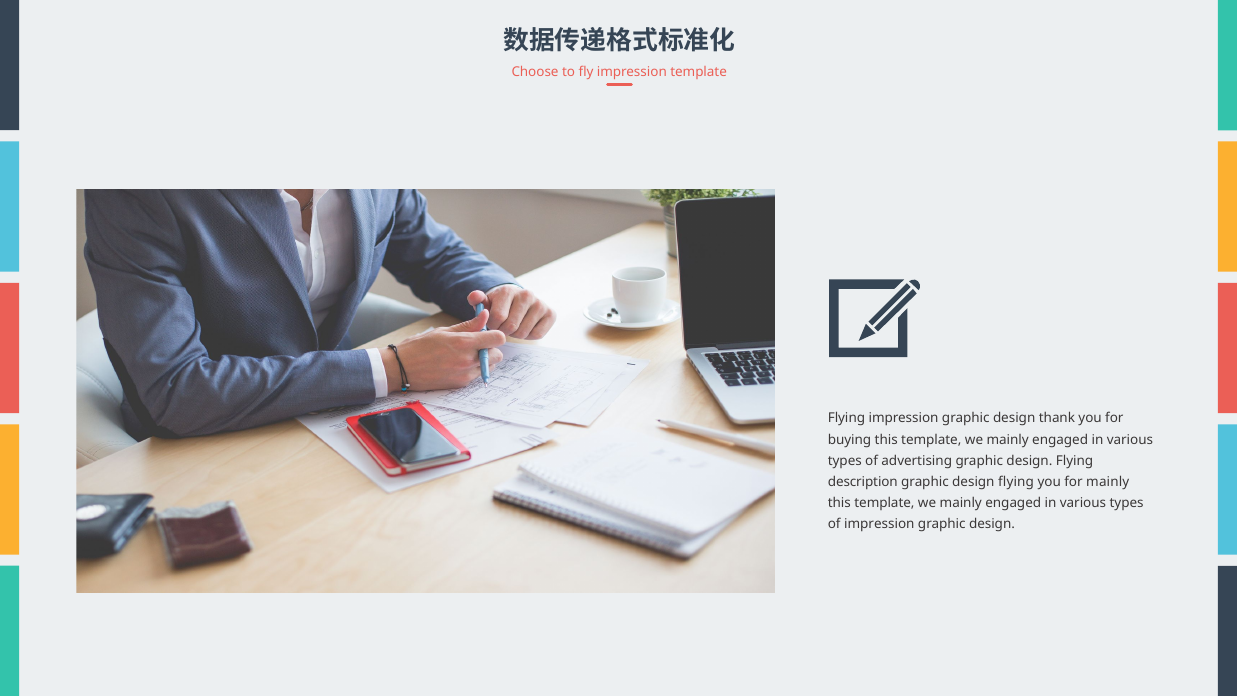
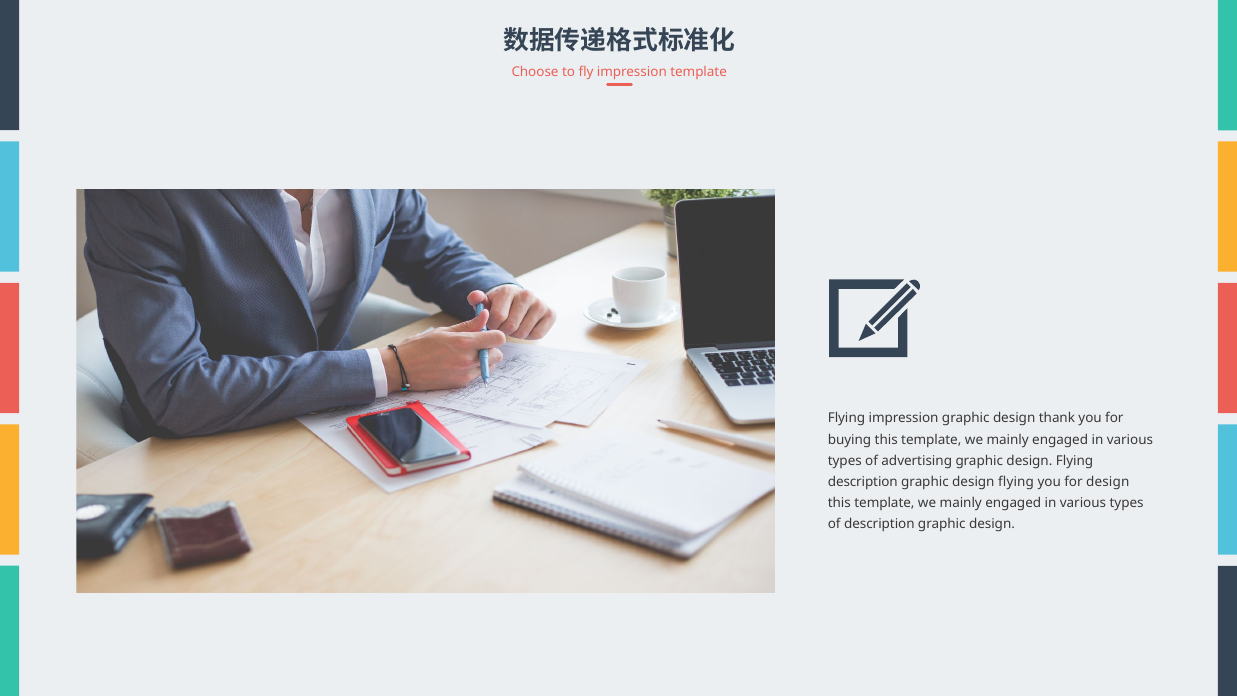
for mainly: mainly -> design
of impression: impression -> description
